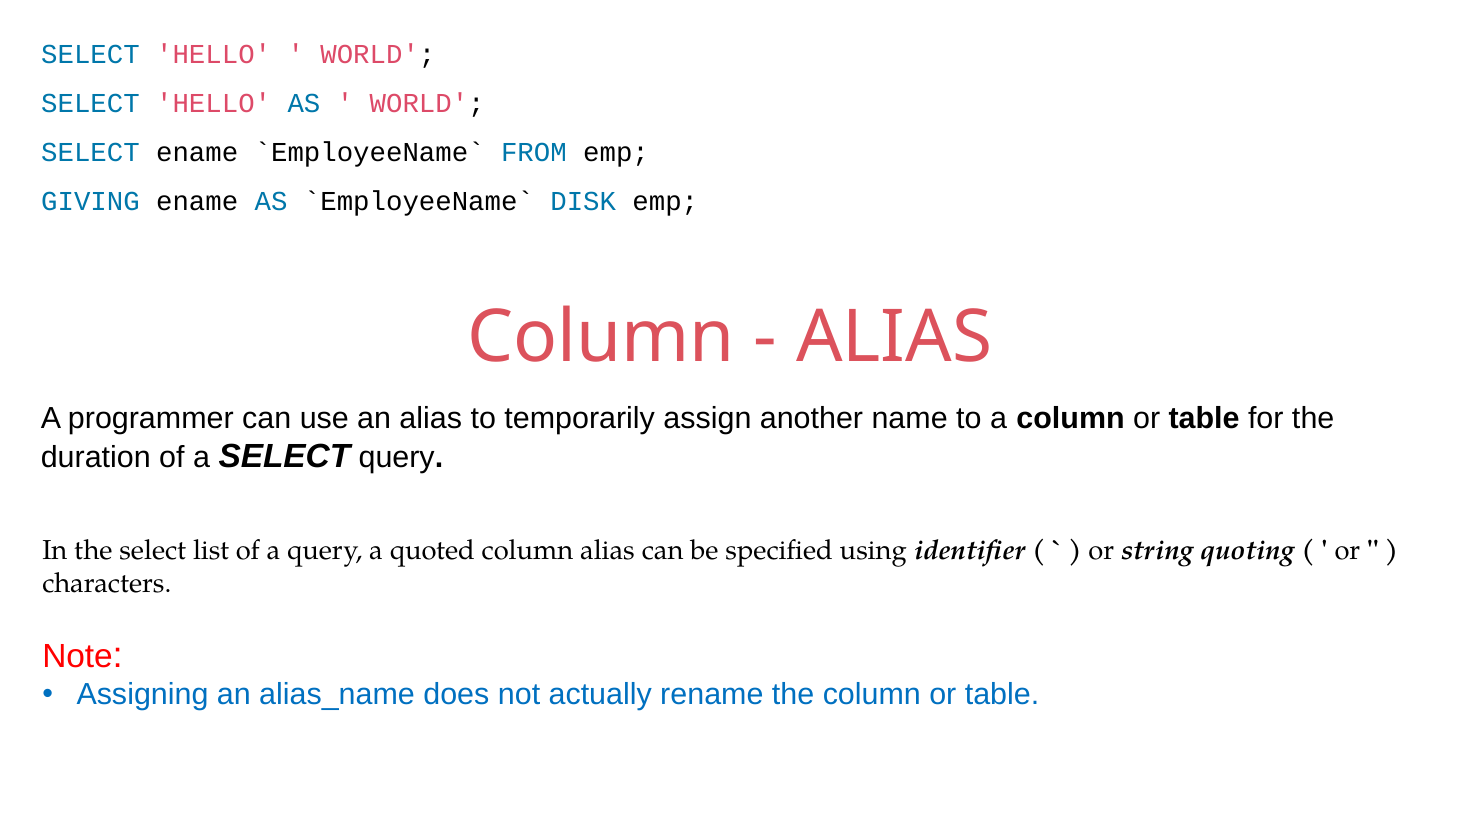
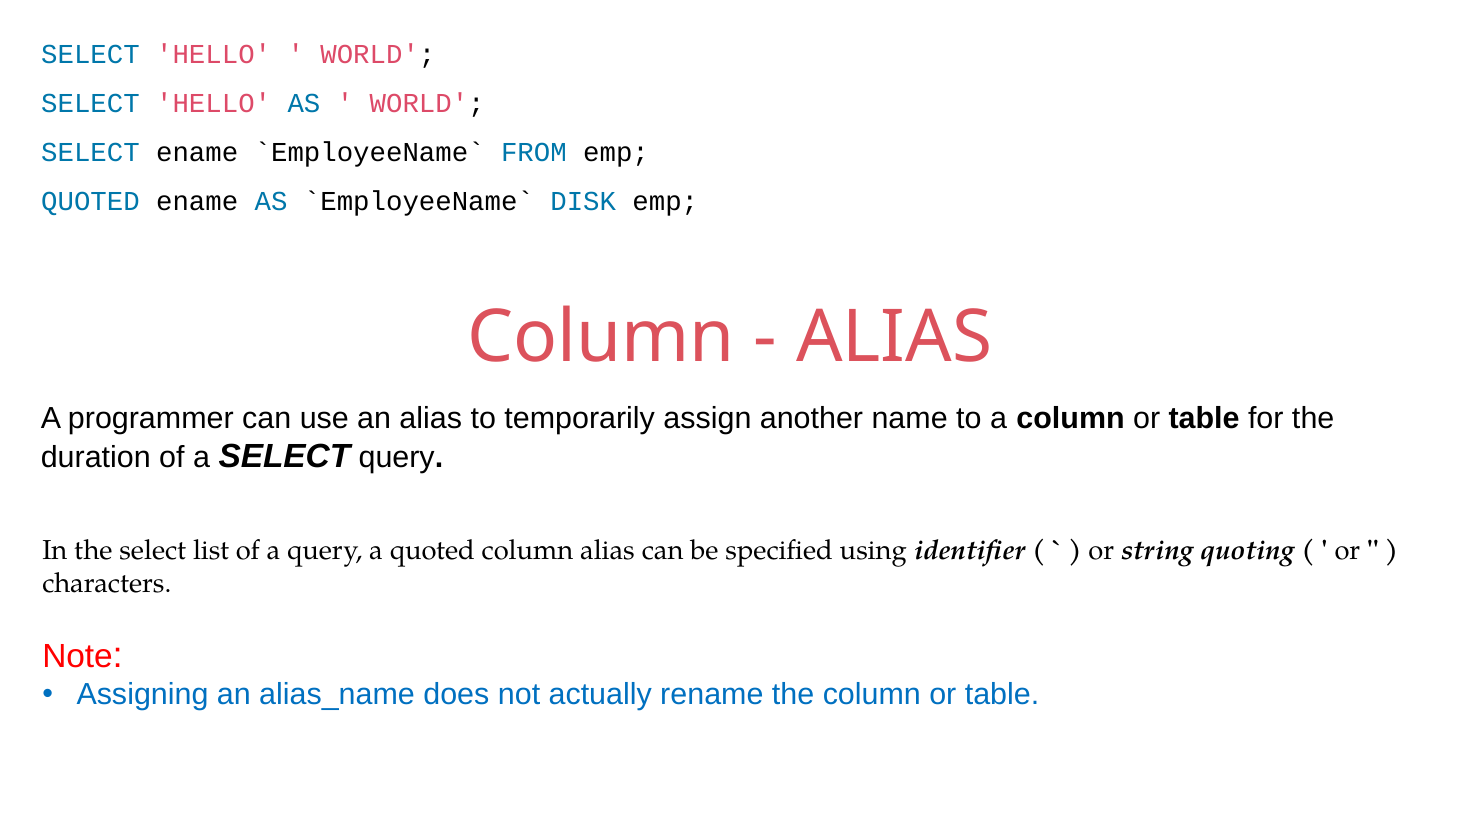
GIVING at (90, 202): GIVING -> QUOTED
